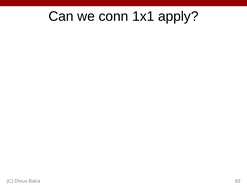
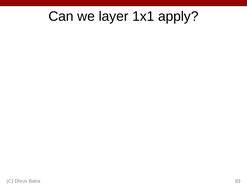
conn: conn -> layer
